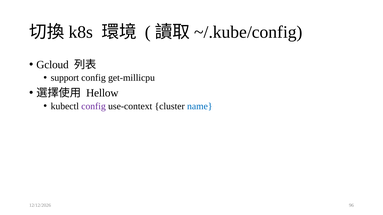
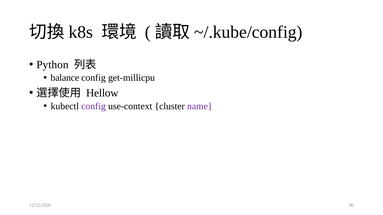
Gcloud: Gcloud -> Python
support: support -> balance
name colour: blue -> purple
